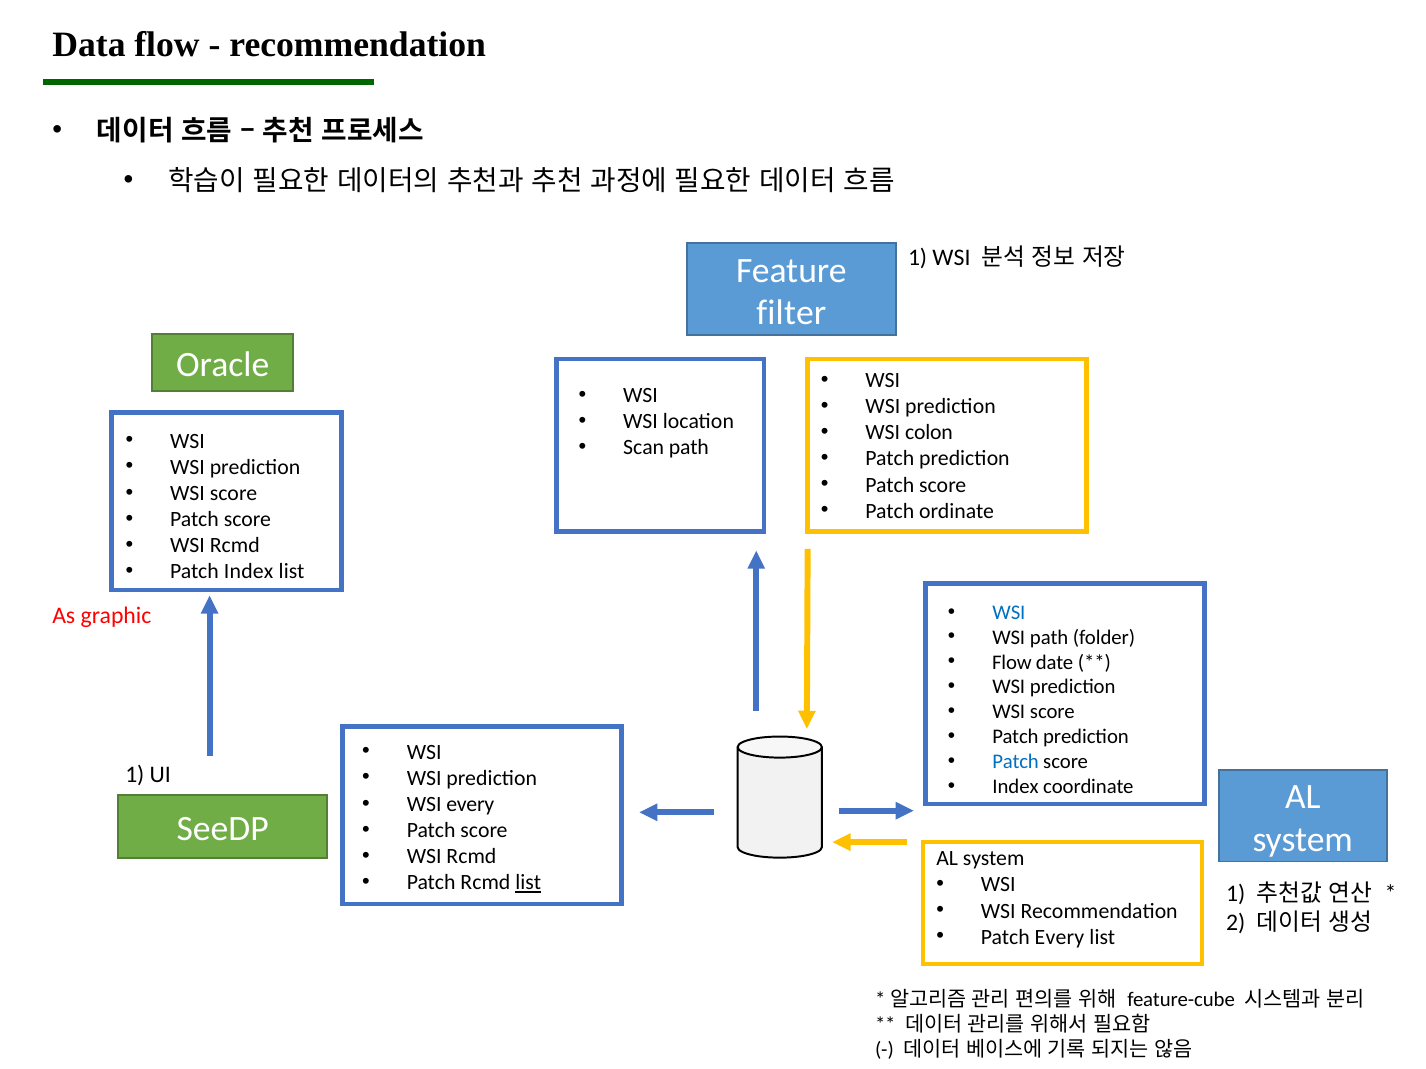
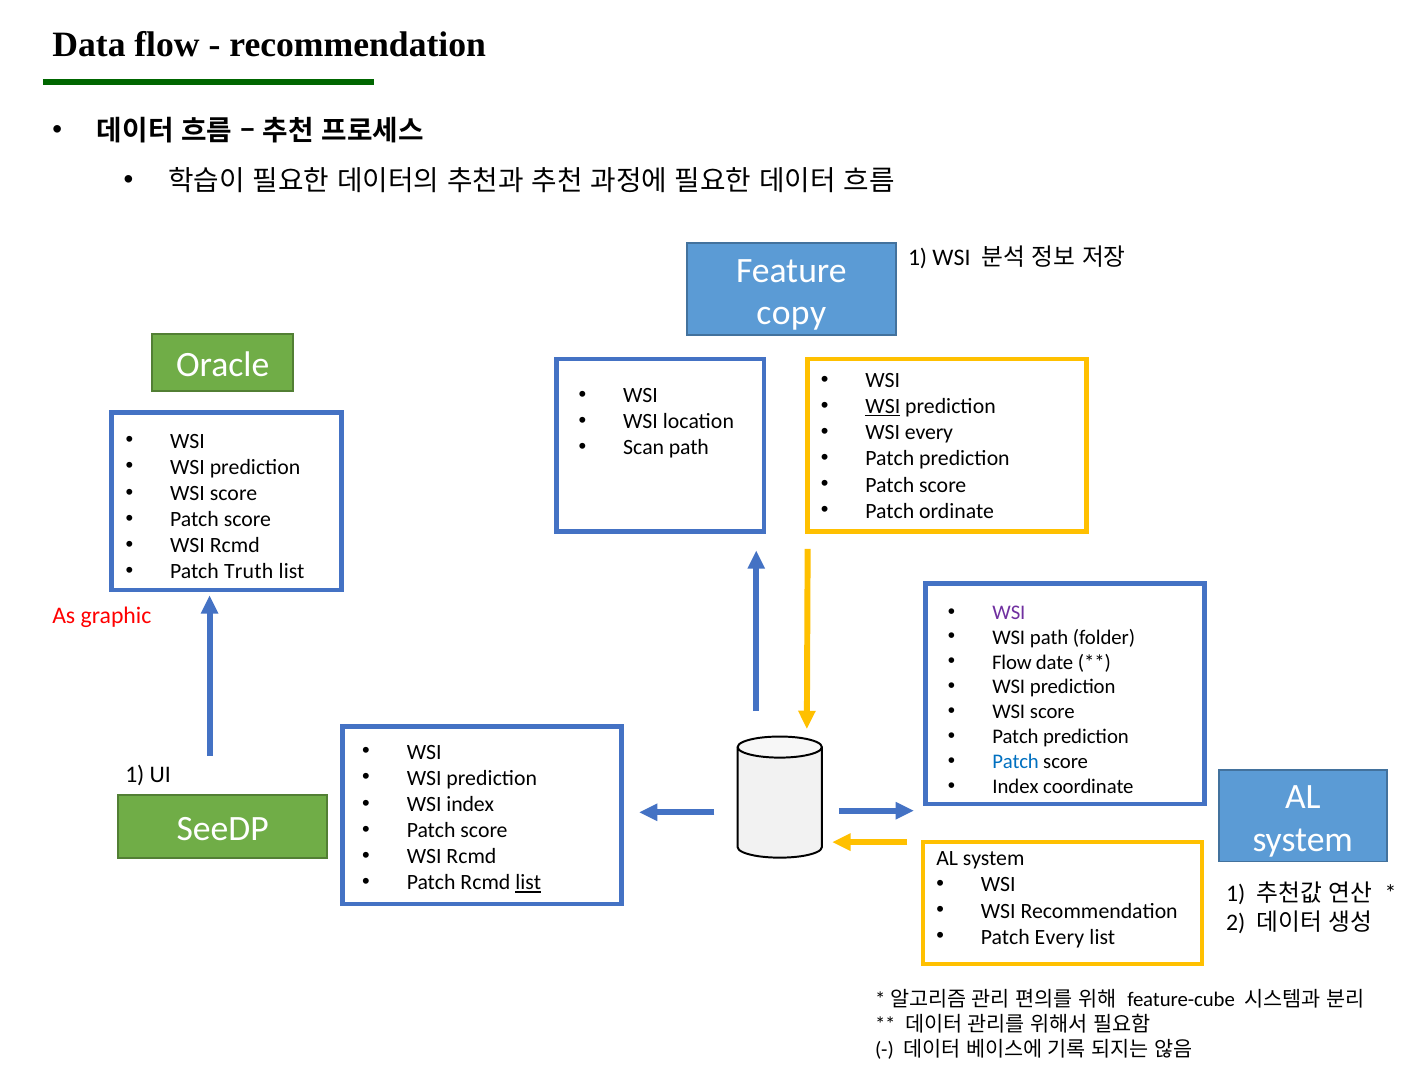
filter: filter -> copy
WSI at (883, 407) underline: none -> present
WSI colon: colon -> every
Patch Index: Index -> Truth
WSI at (1009, 613) colour: blue -> purple
WSI every: every -> index
